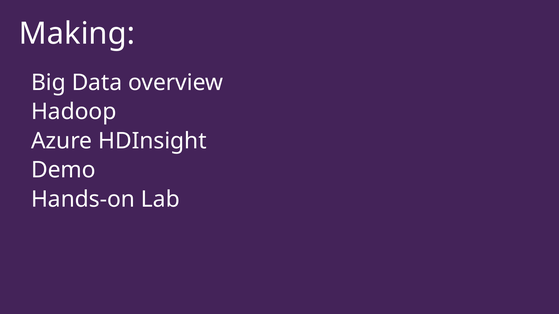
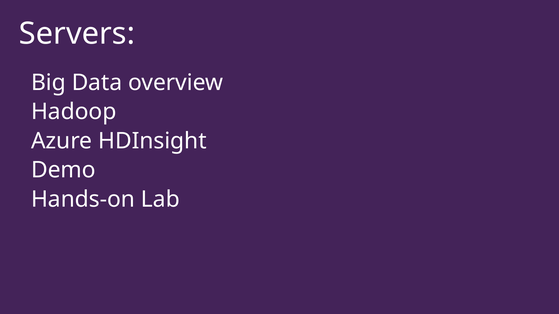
Making: Making -> Servers
